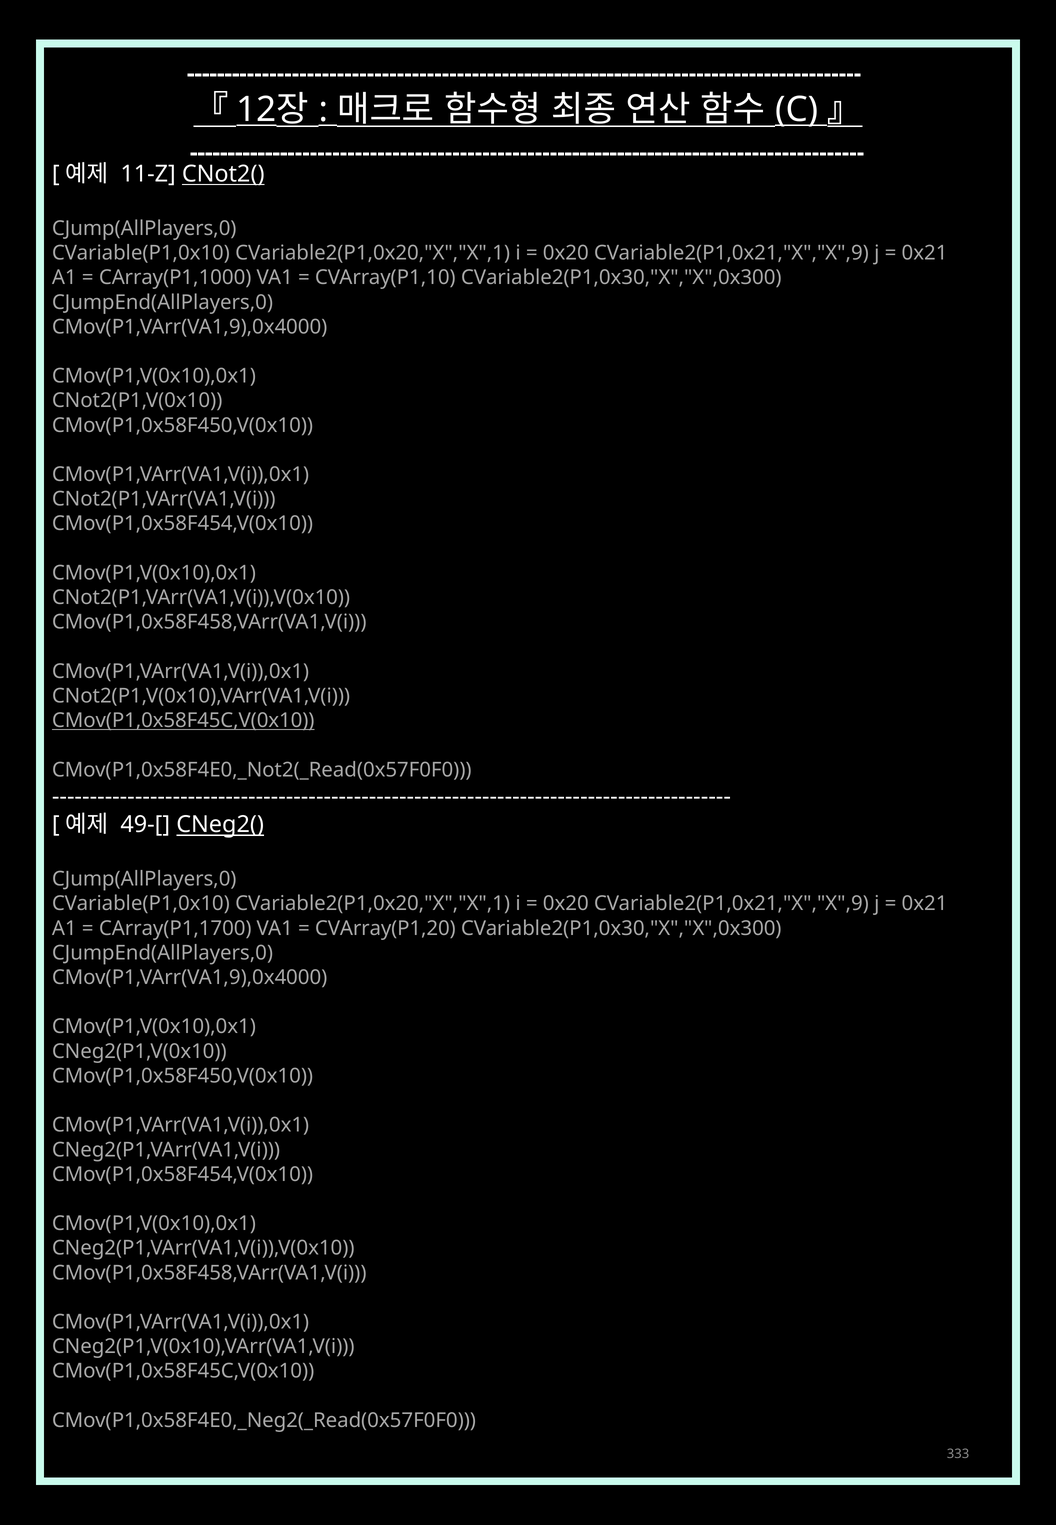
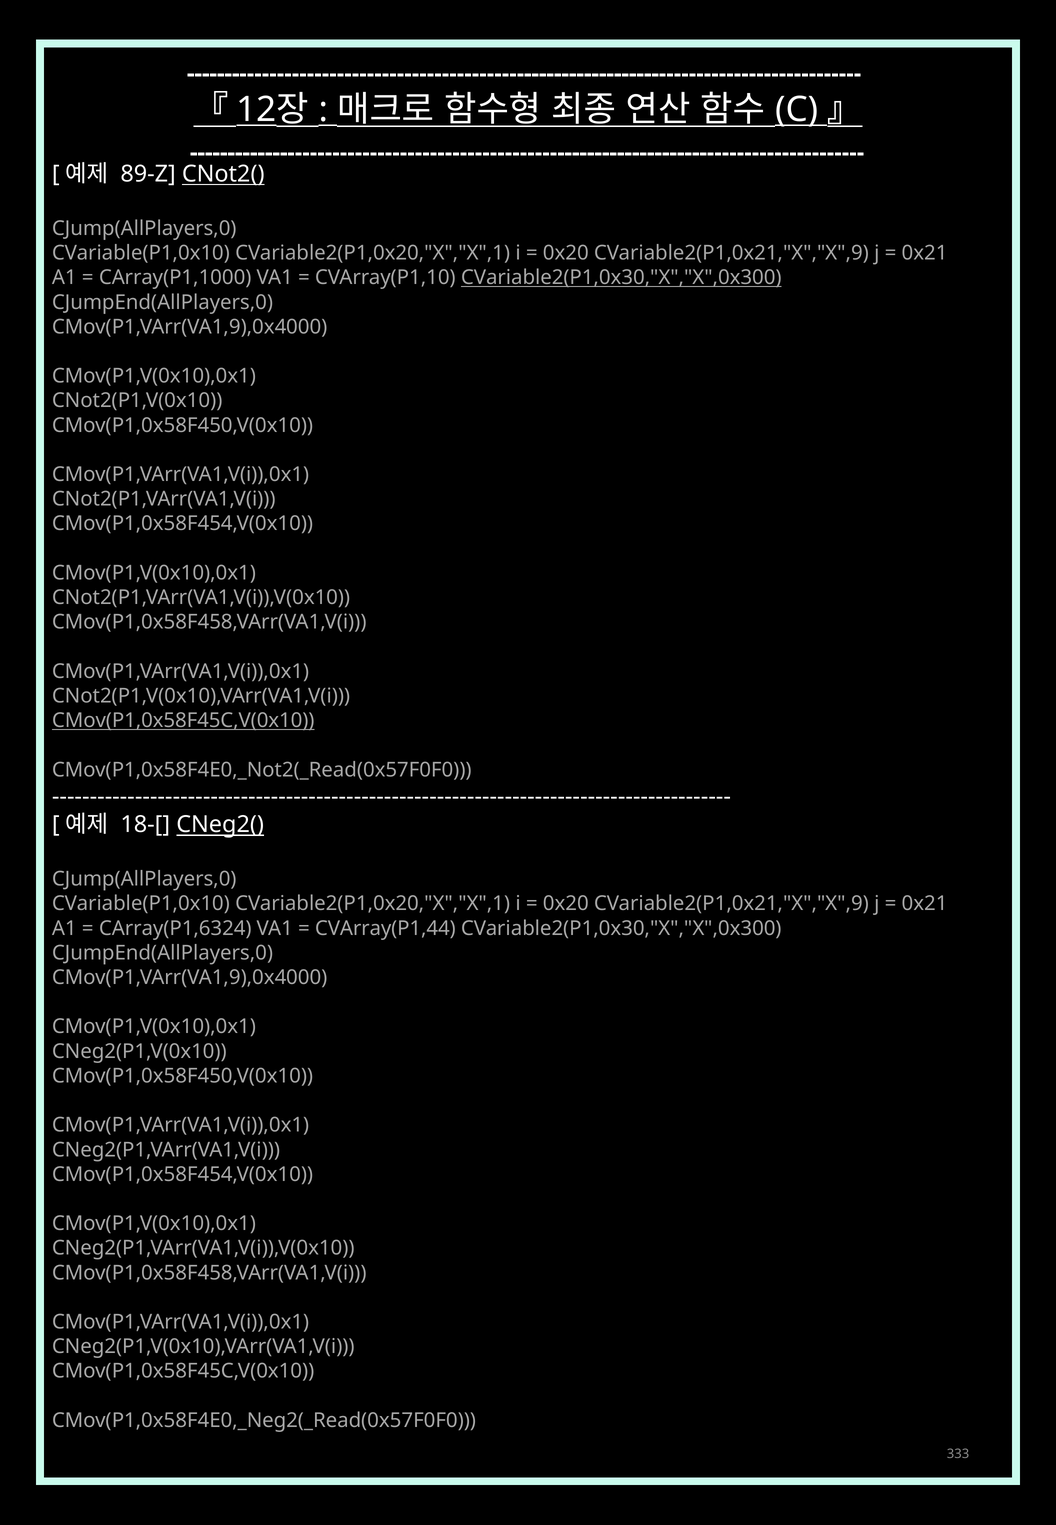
11-Z: 11-Z -> 89-Z
CVariable2(P1,0x30,"X","X",0x300 at (621, 278) underline: none -> present
49-[: 49-[ -> 18-[
CArray(P1,1700: CArray(P1,1700 -> CArray(P1,6324
CVArray(P1,20: CVArray(P1,20 -> CVArray(P1,44
